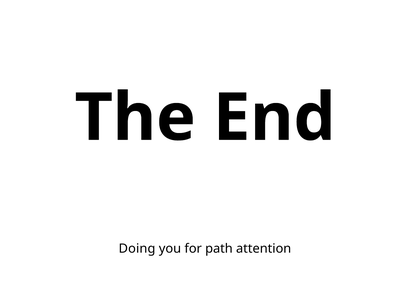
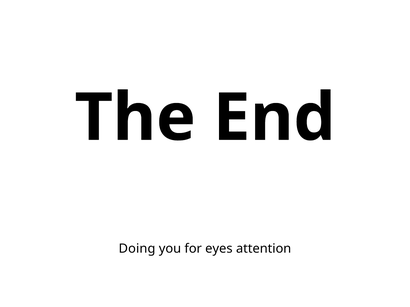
path: path -> eyes
